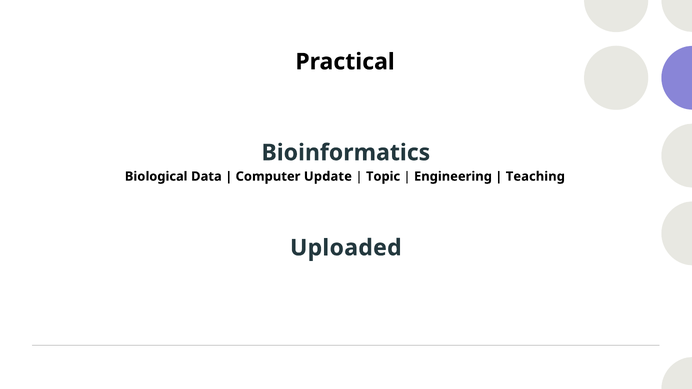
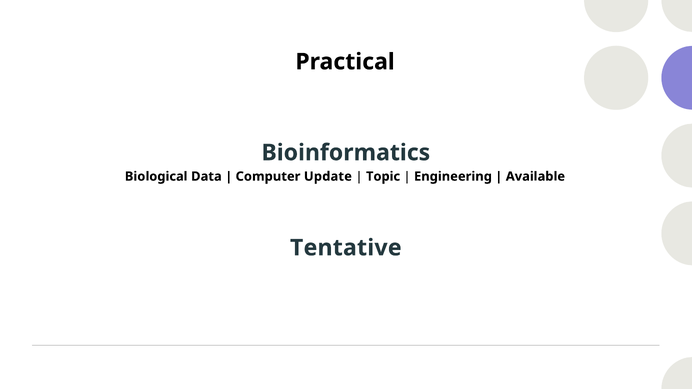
Teaching: Teaching -> Available
Uploaded: Uploaded -> Tentative
